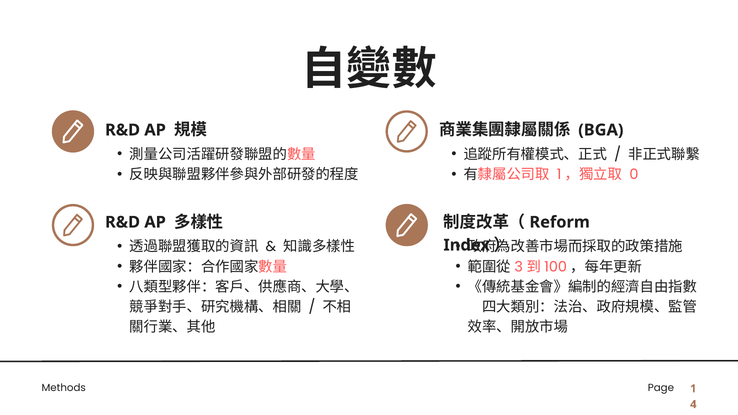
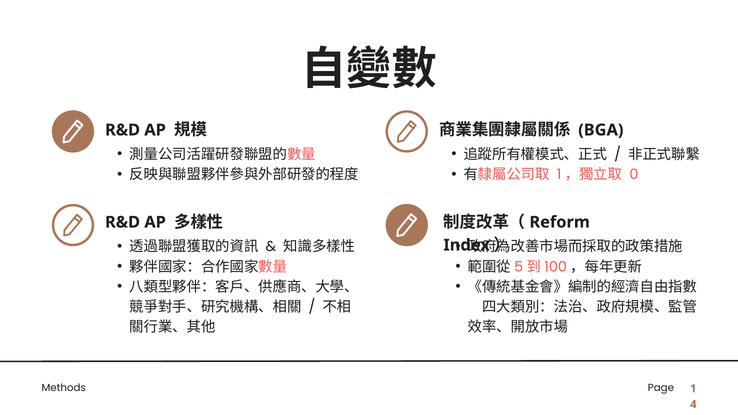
3: 3 -> 5
